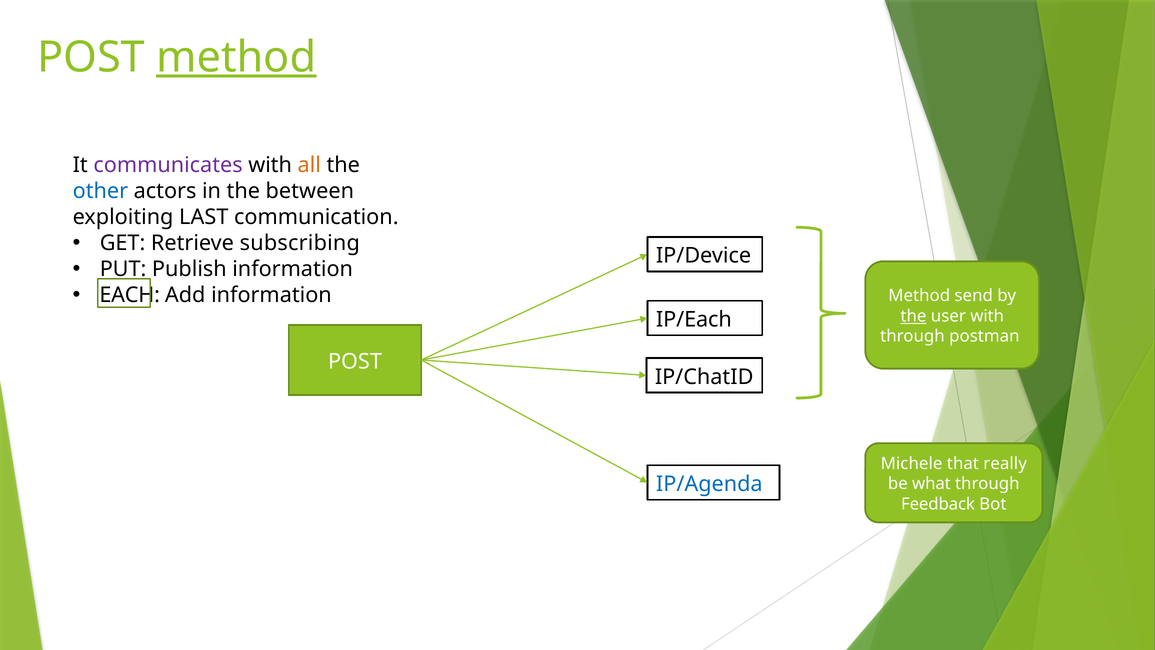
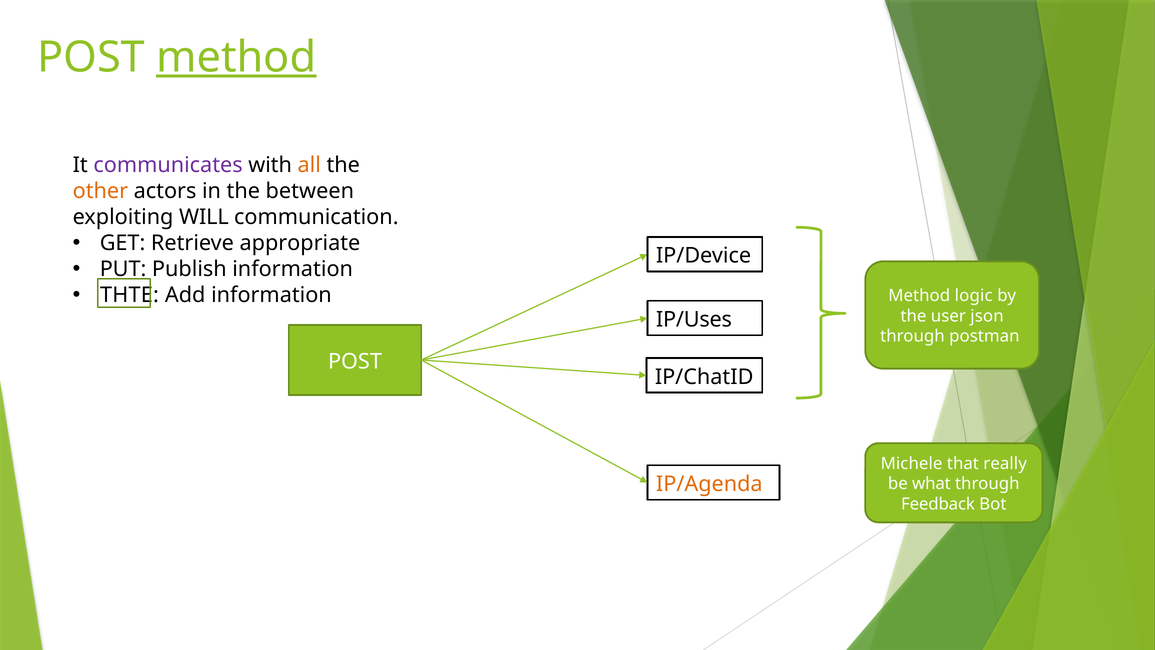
other colour: blue -> orange
LAST: LAST -> WILL
subscribing: subscribing -> appropriate
EACH: EACH -> THTE
send: send -> logic
the at (913, 316) underline: present -> none
user with: with -> json
IP/Each: IP/Each -> IP/Uses
IP/Agenda colour: blue -> orange
